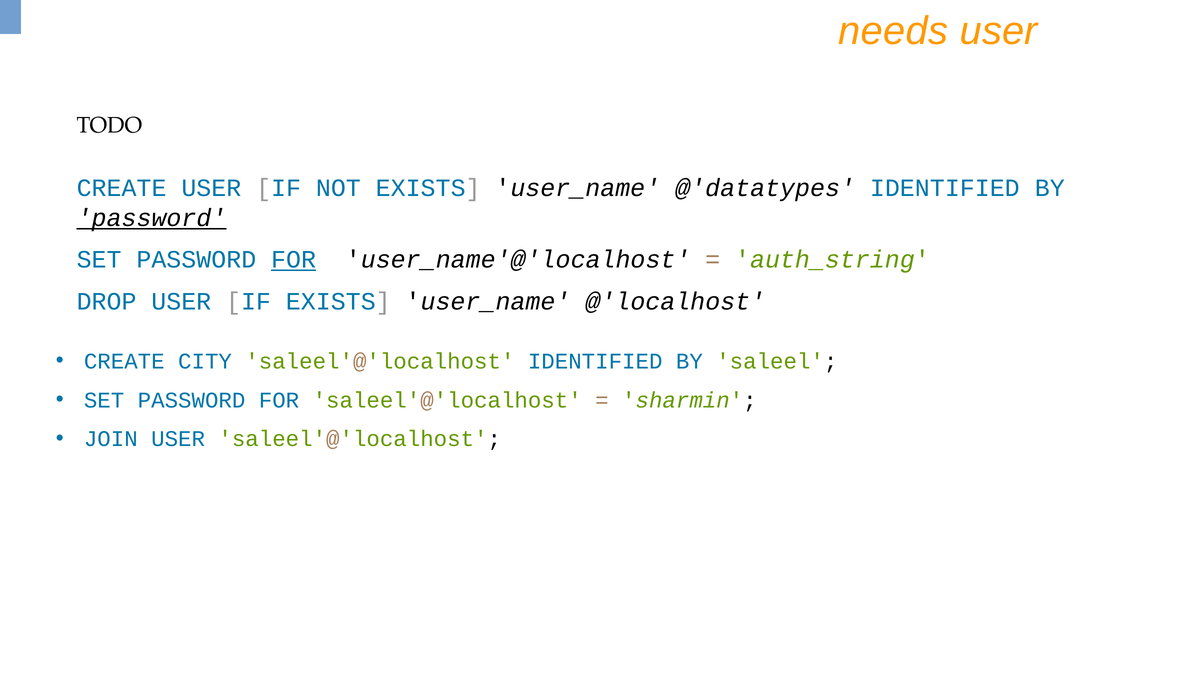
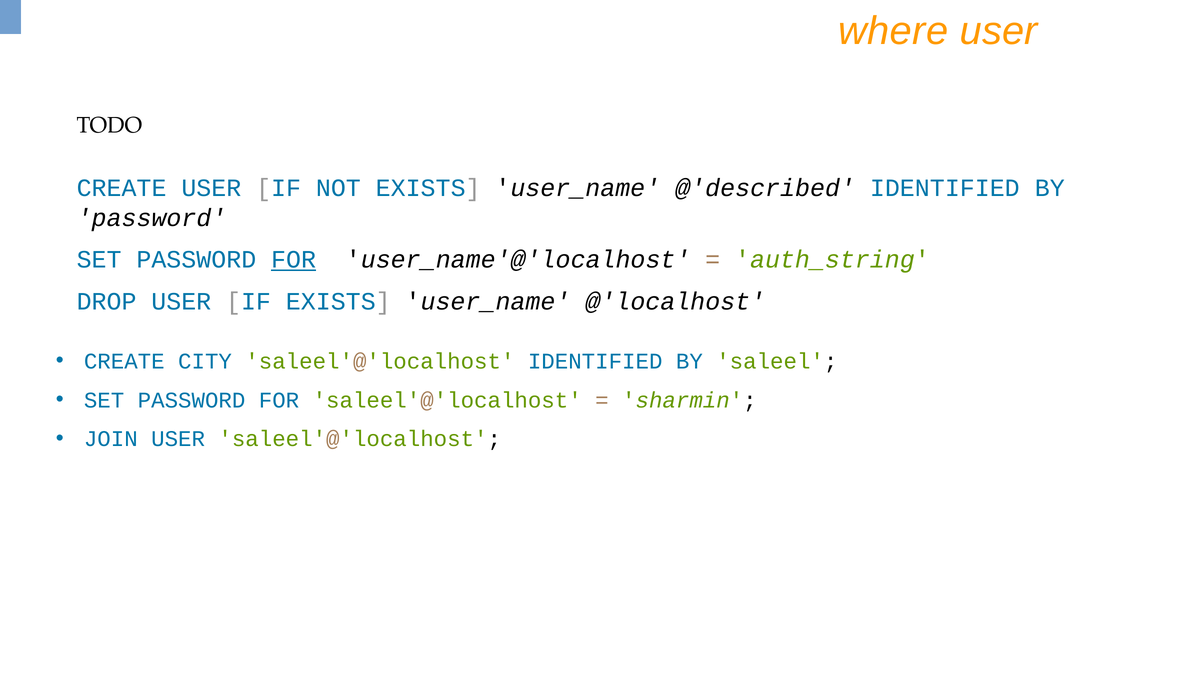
needs: needs -> where
@'datatypes: @'datatypes -> @'described
password at (151, 218) underline: present -> none
